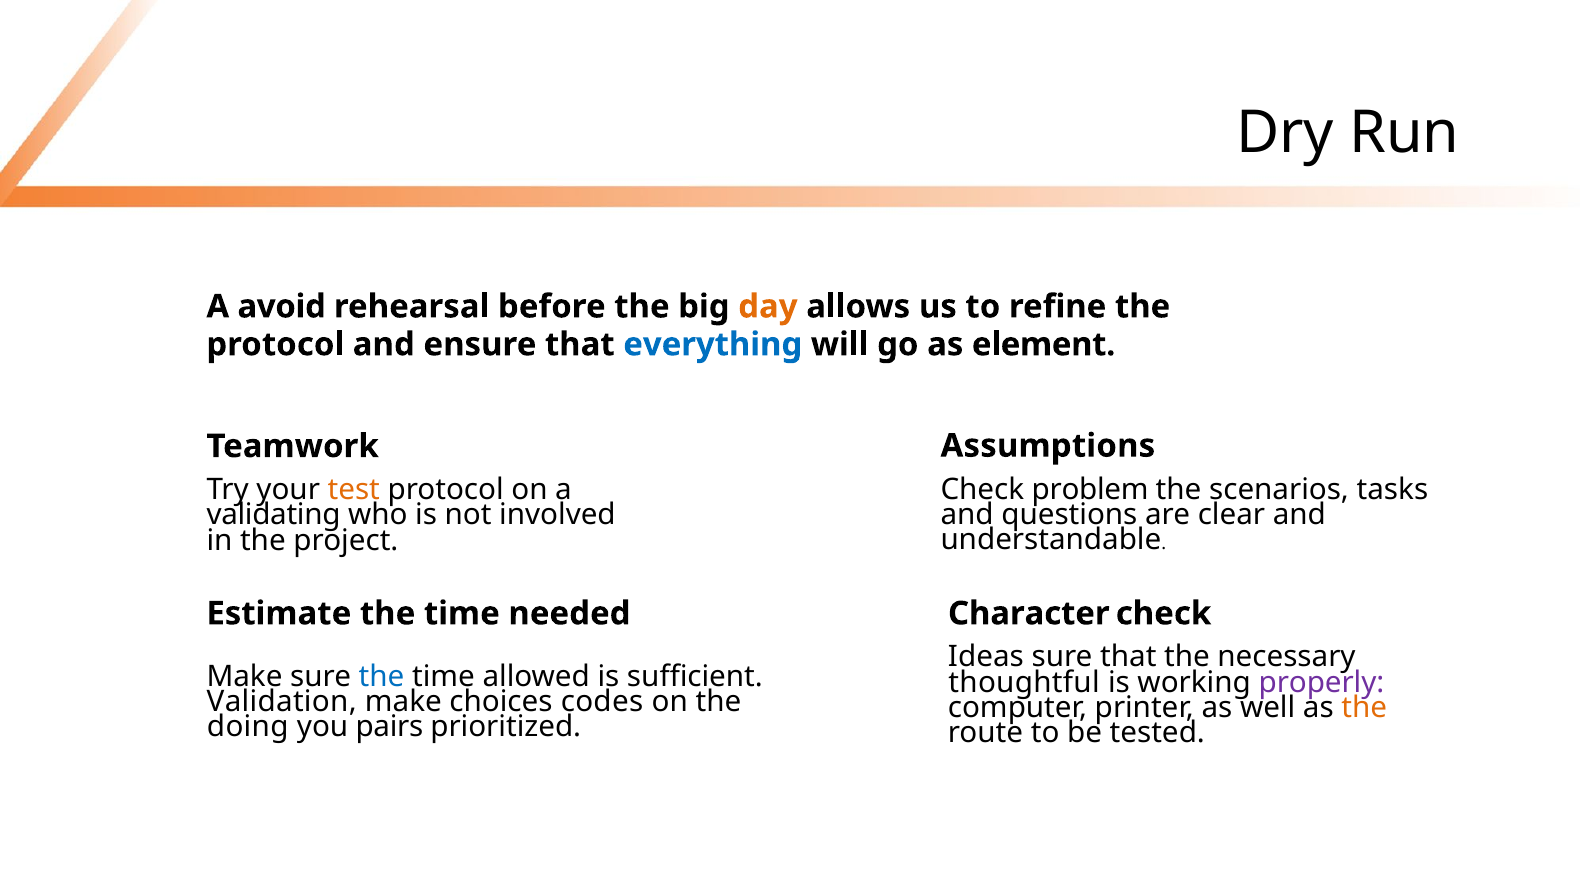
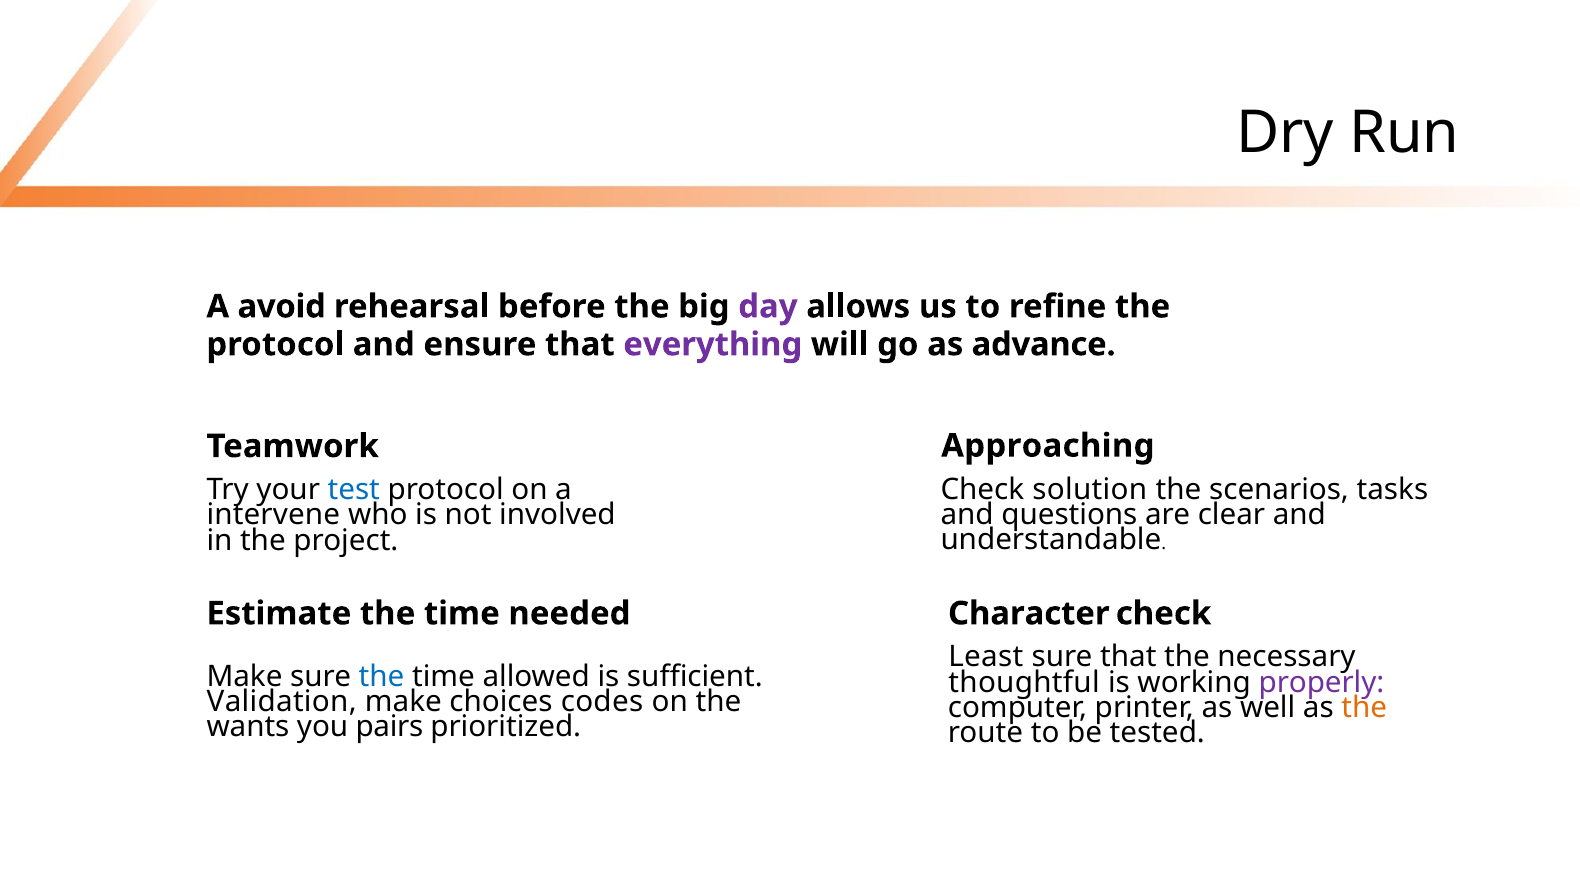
day colour: orange -> purple
everything colour: blue -> purple
element: element -> advance
Assumptions: Assumptions -> Approaching
problem: problem -> solution
test colour: orange -> blue
validating: validating -> intervene
Ideas: Ideas -> Least
doing: doing -> wants
